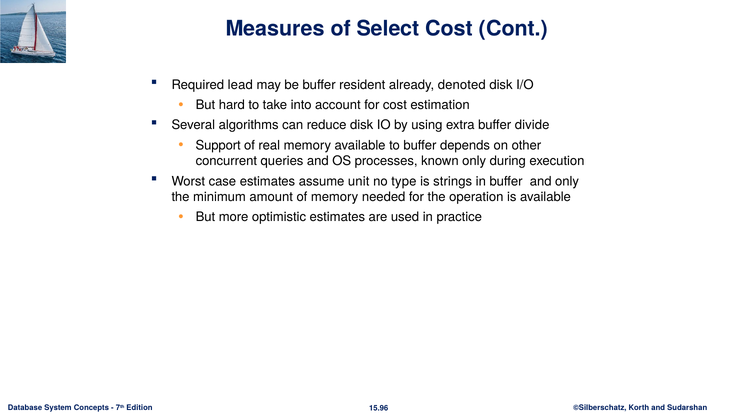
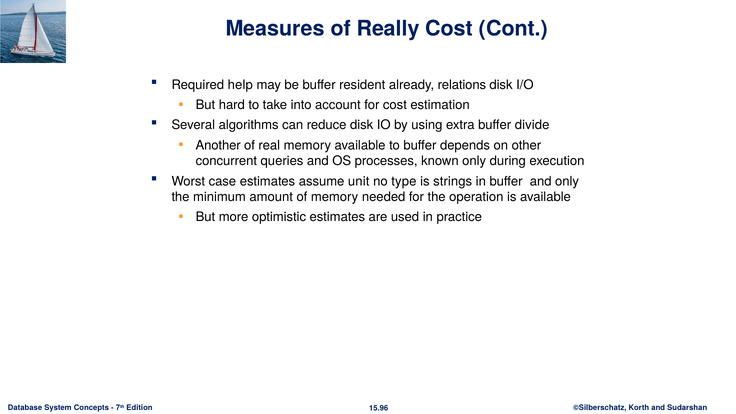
Select: Select -> Really
lead: lead -> help
denoted: denoted -> relations
Support: Support -> Another
